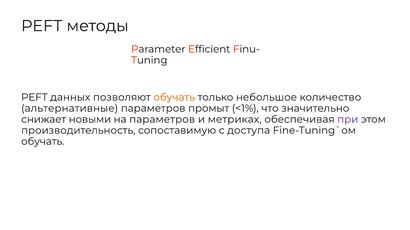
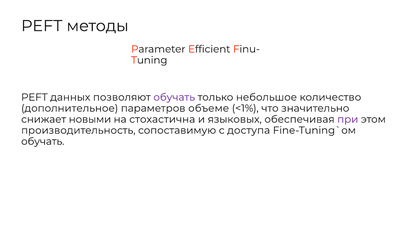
обучать at (174, 97) colour: orange -> purple
альтернативные: альтернативные -> дополнительное
промыт: промыт -> объеме
на параметров: параметров -> стохастична
метриках: метриках -> языковых
